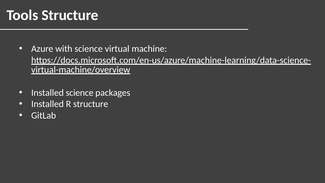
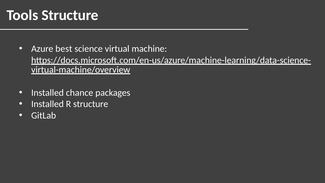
with: with -> best
Installed science: science -> chance
